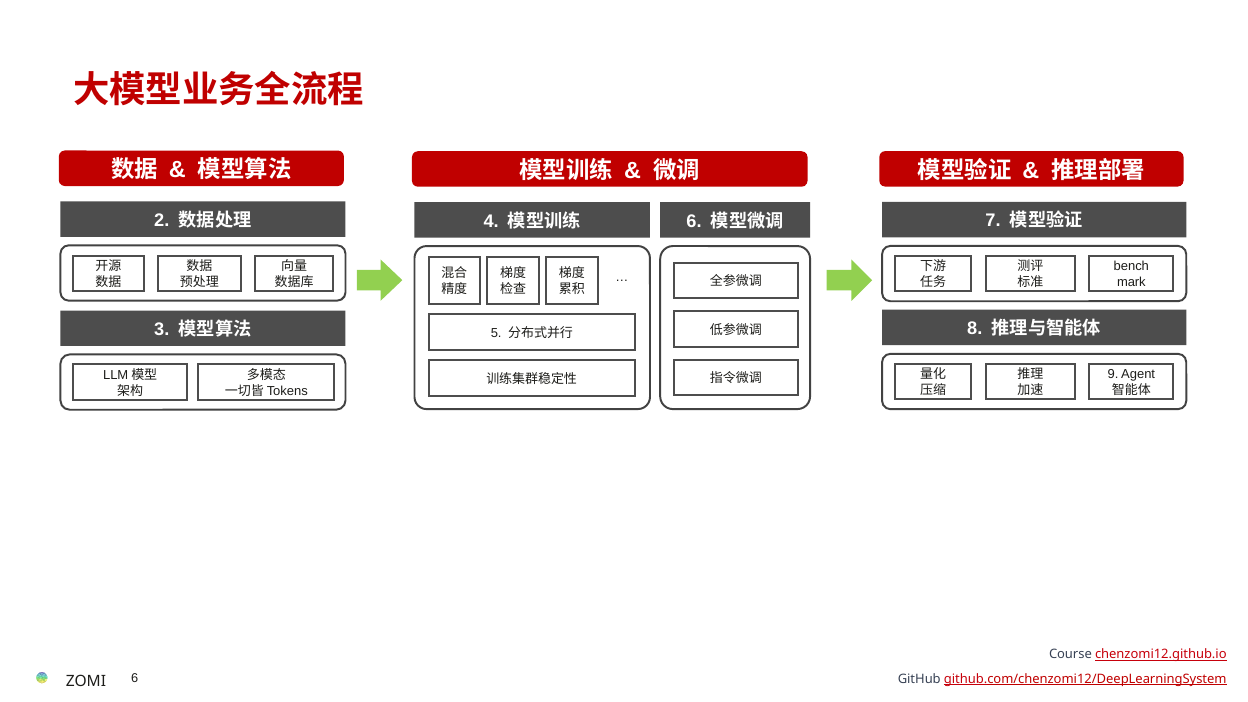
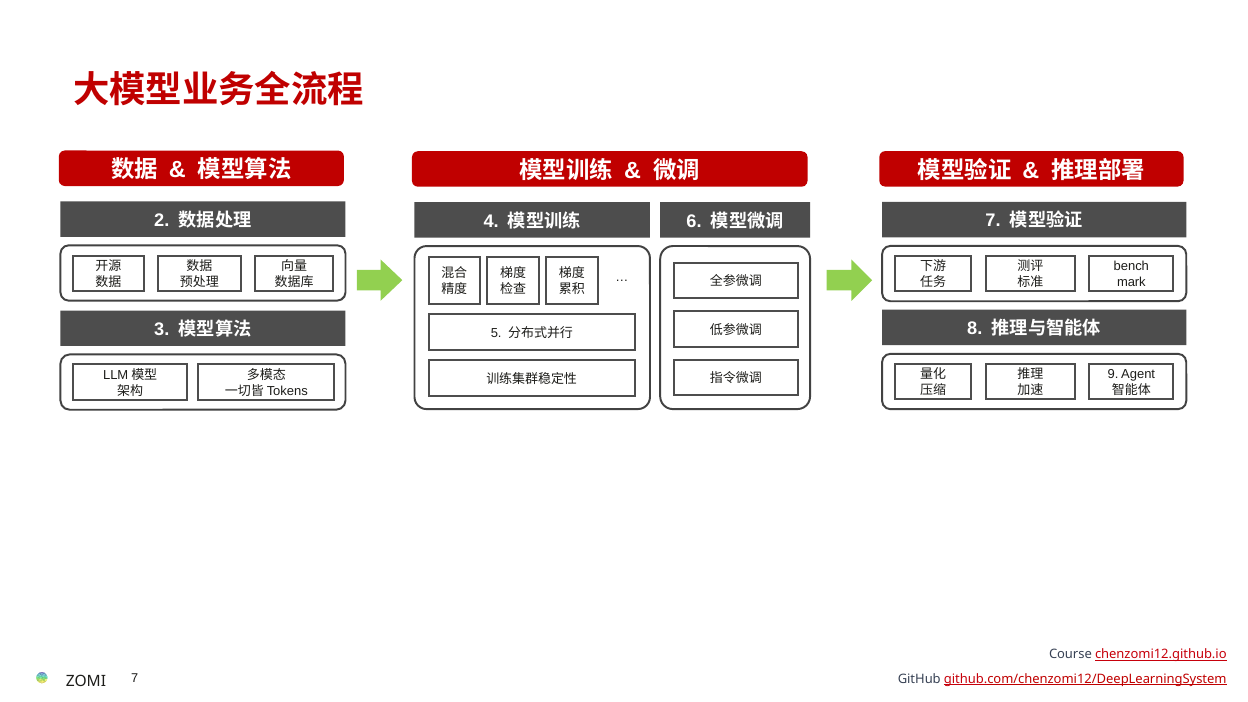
6 at (135, 678): 6 -> 7
